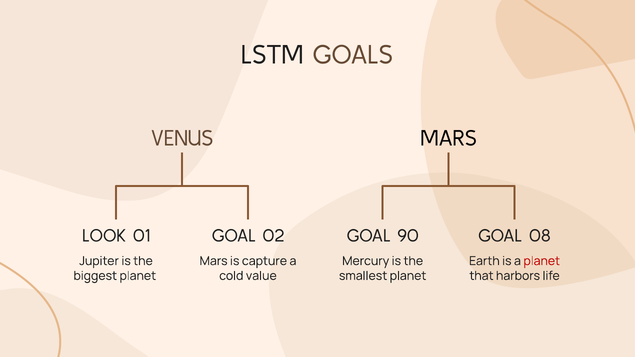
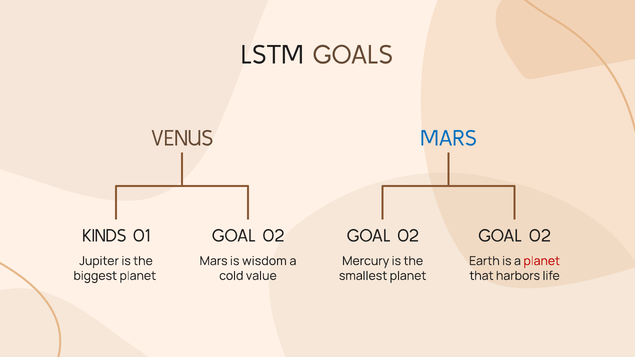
MARS at (449, 138) colour: black -> blue
LOOK: LOOK -> KINDS
90 at (408, 236): 90 -> 02
08 at (540, 236): 08 -> 02
capture: capture -> wisdom
